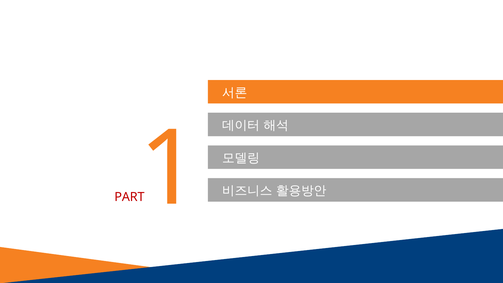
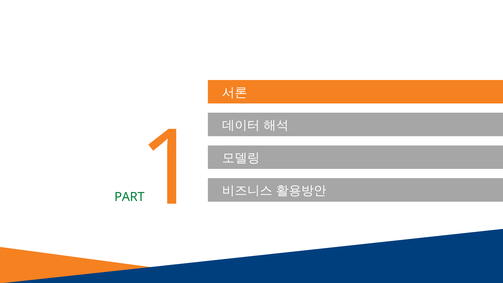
PART colour: red -> green
